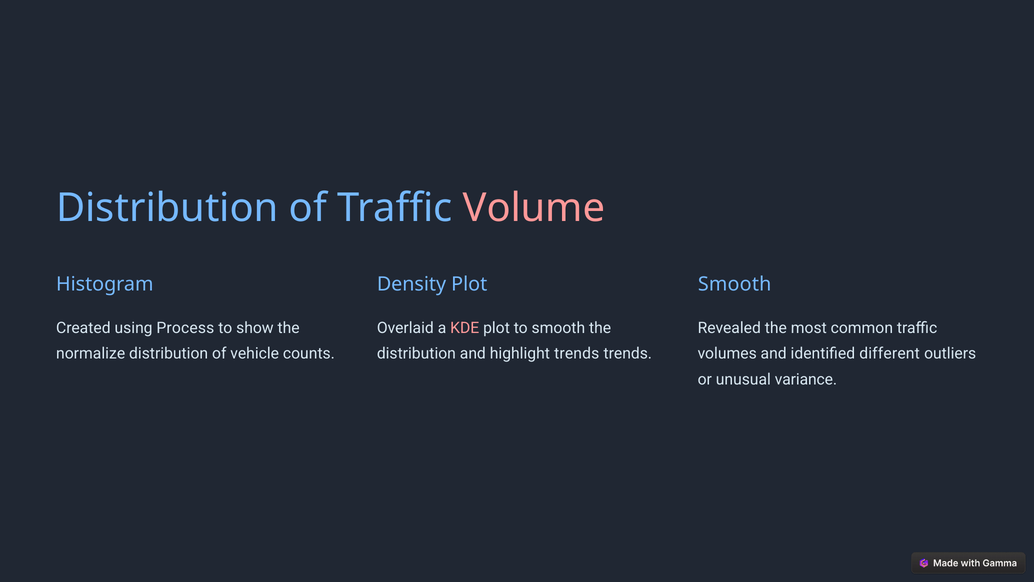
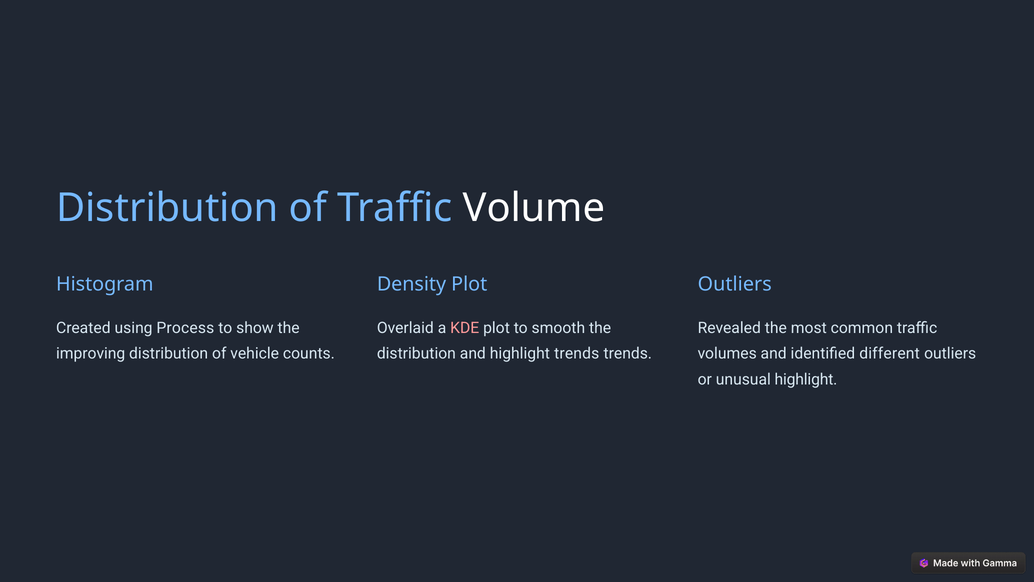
Volume colour: pink -> white
Smooth at (735, 284): Smooth -> Outliers
normalize: normalize -> improving
unusual variance: variance -> highlight
